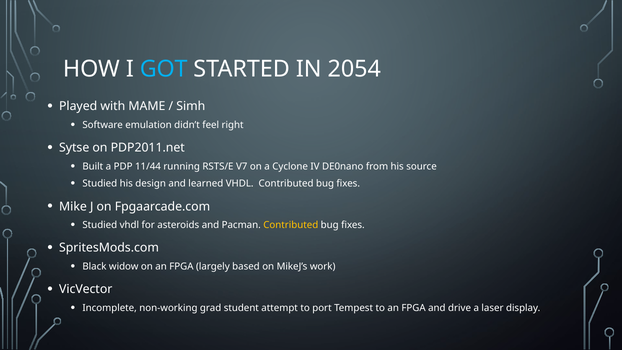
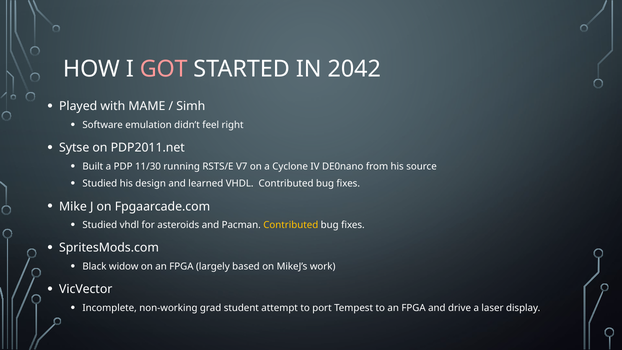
GOT colour: light blue -> pink
2054: 2054 -> 2042
11/44: 11/44 -> 11/30
